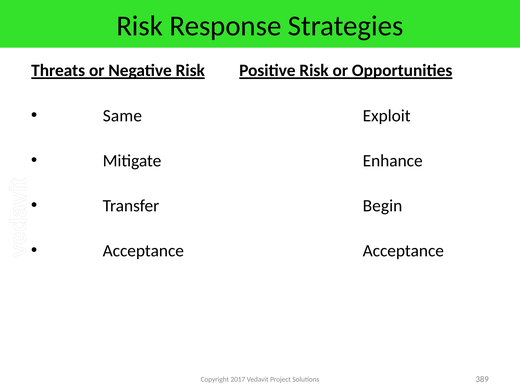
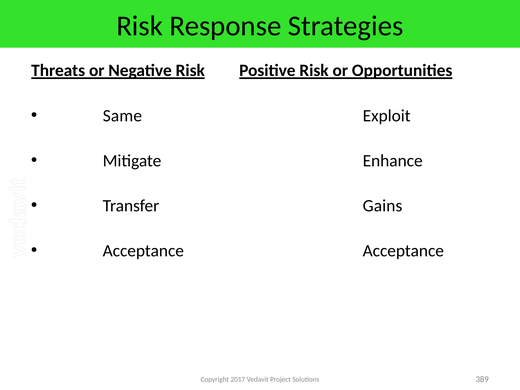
Begin: Begin -> Gains
